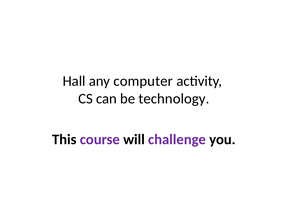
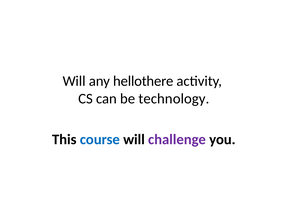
Hall at (74, 81): Hall -> Will
computer: computer -> hellothere
course colour: purple -> blue
